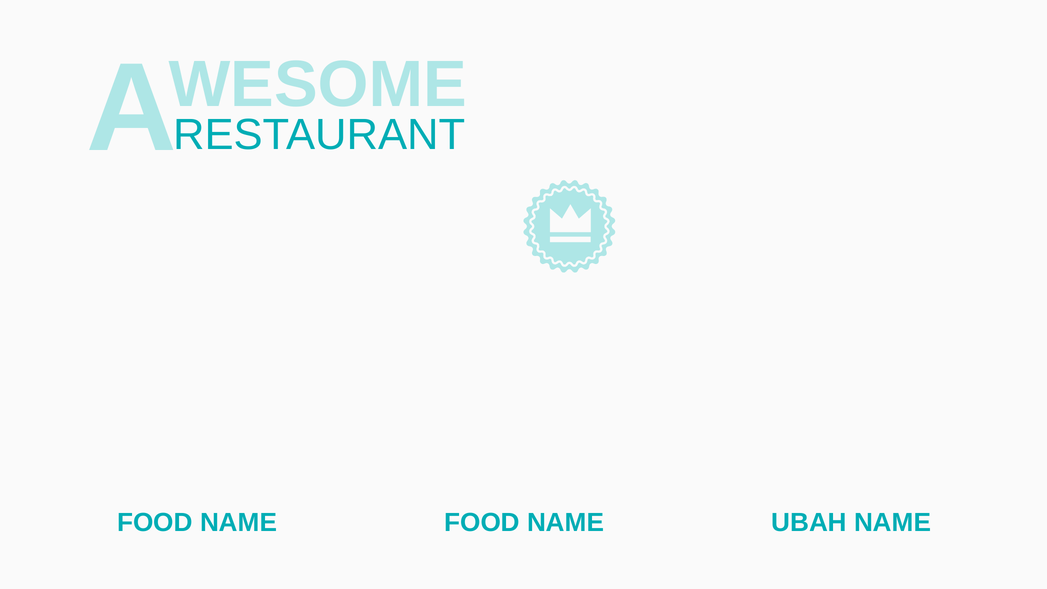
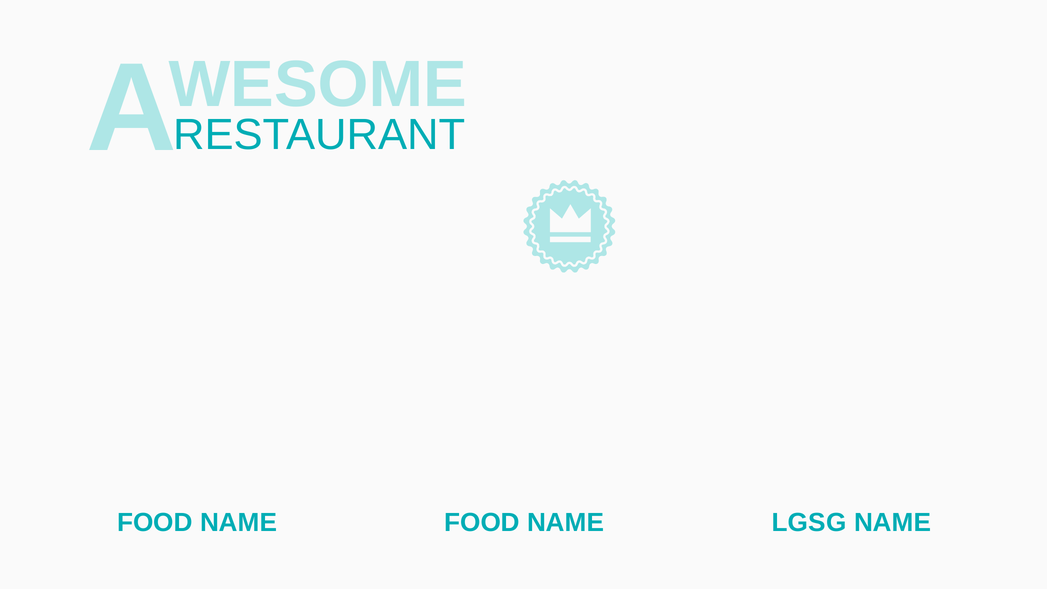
UBAH: UBAH -> LGSG
